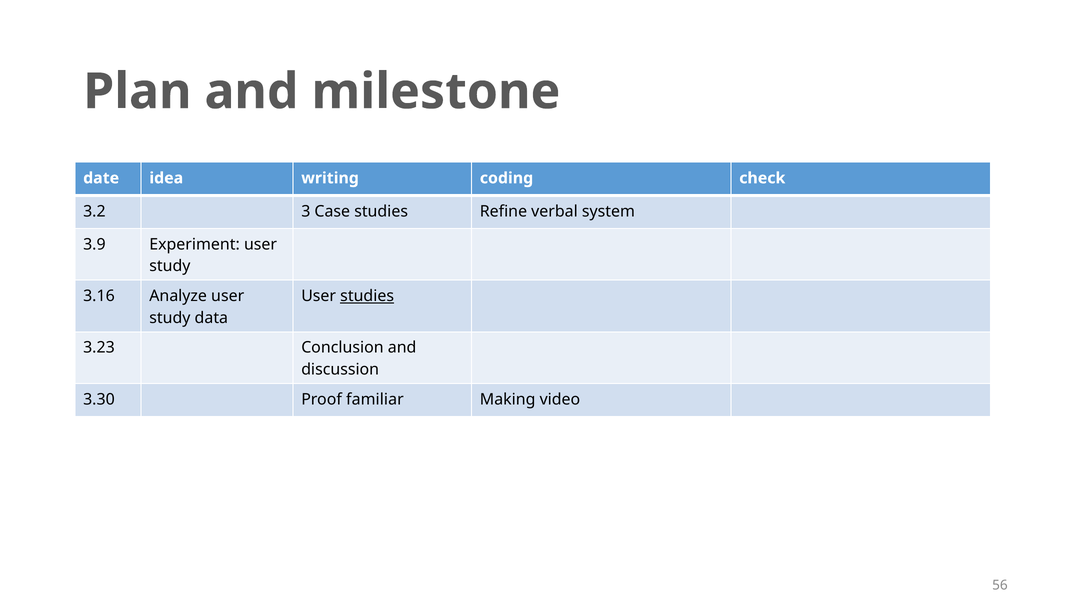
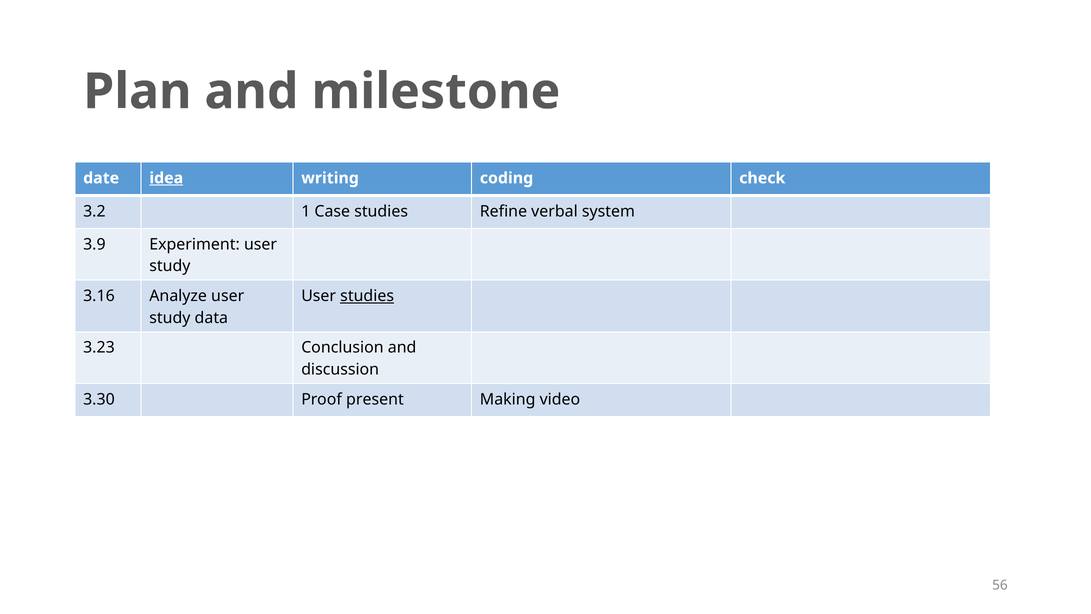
idea underline: none -> present
3: 3 -> 1
familiar: familiar -> present
